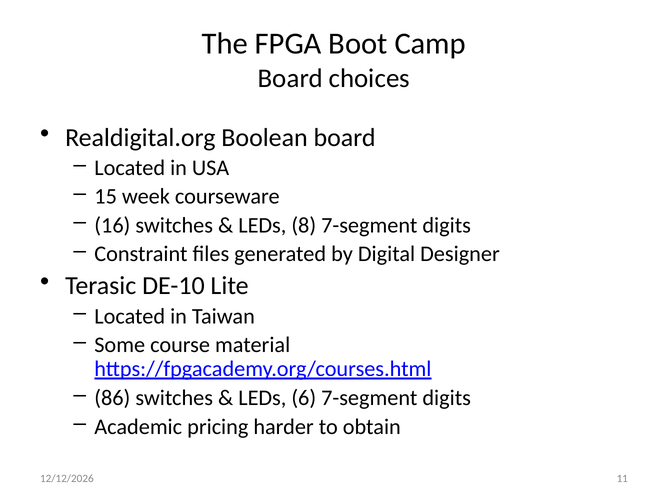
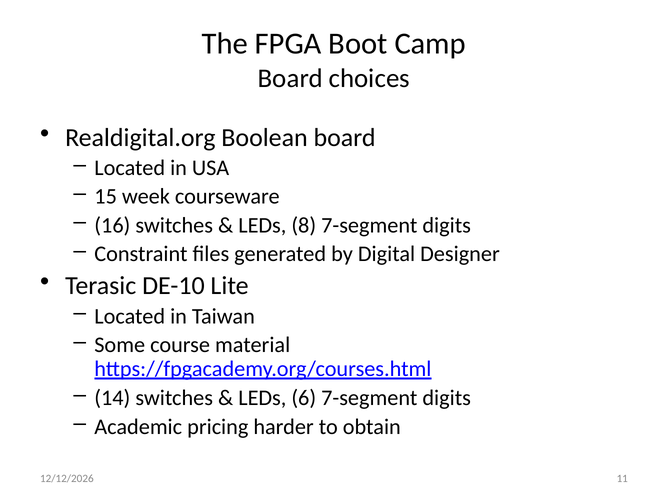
86: 86 -> 14
